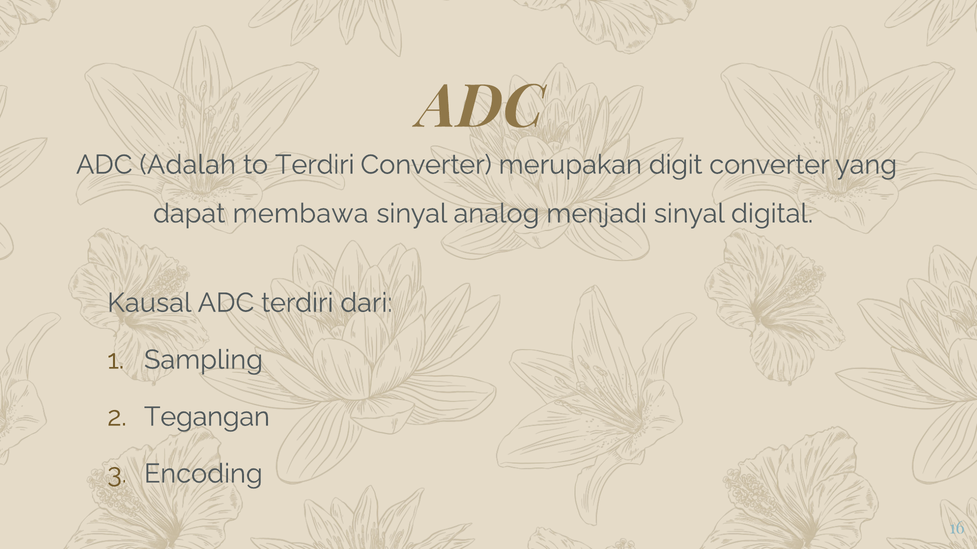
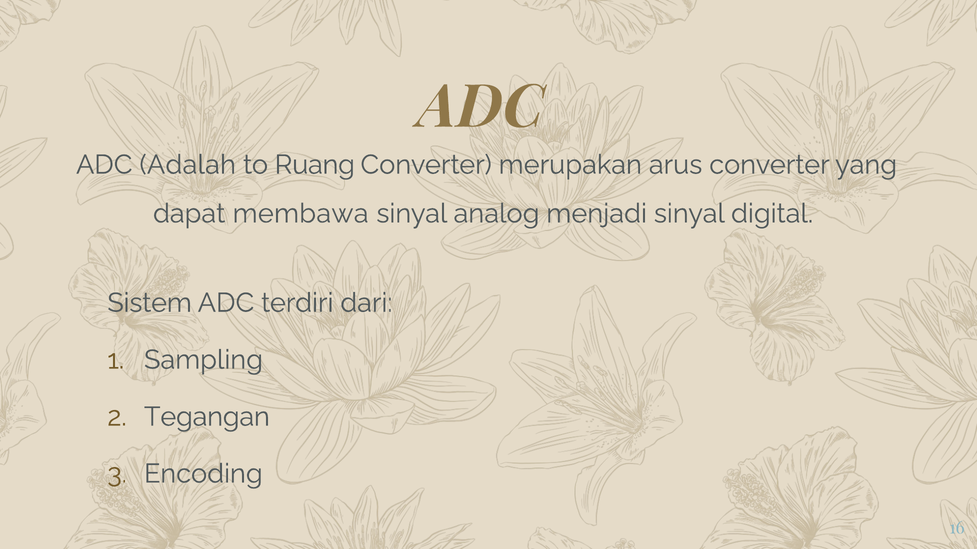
to Terdiri: Terdiri -> Ruang
digit: digit -> arus
Kausal: Kausal -> Sistem
